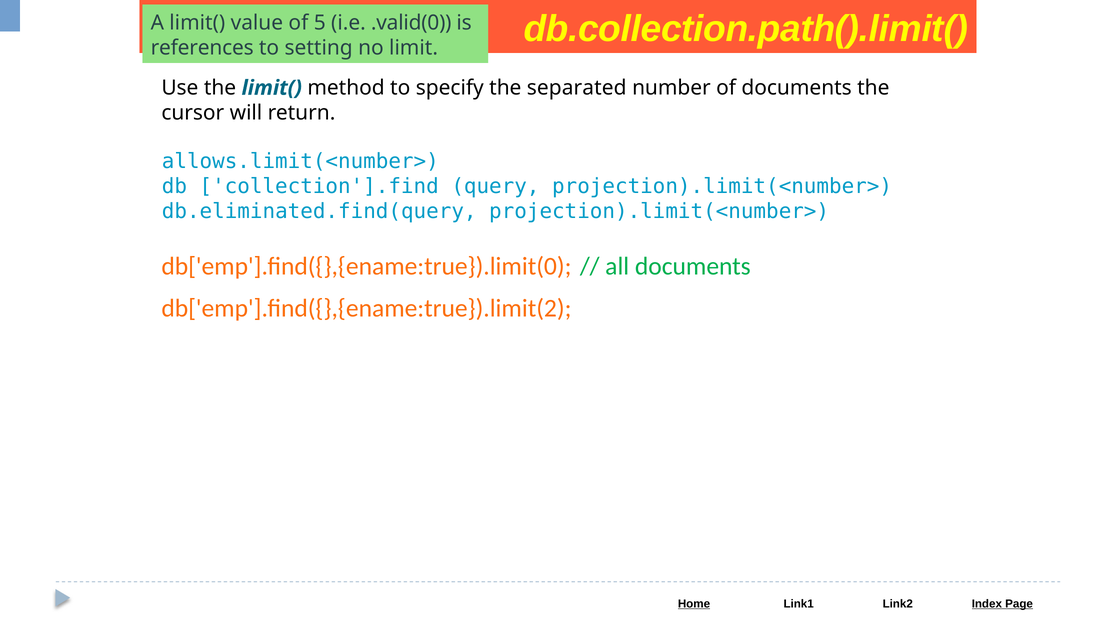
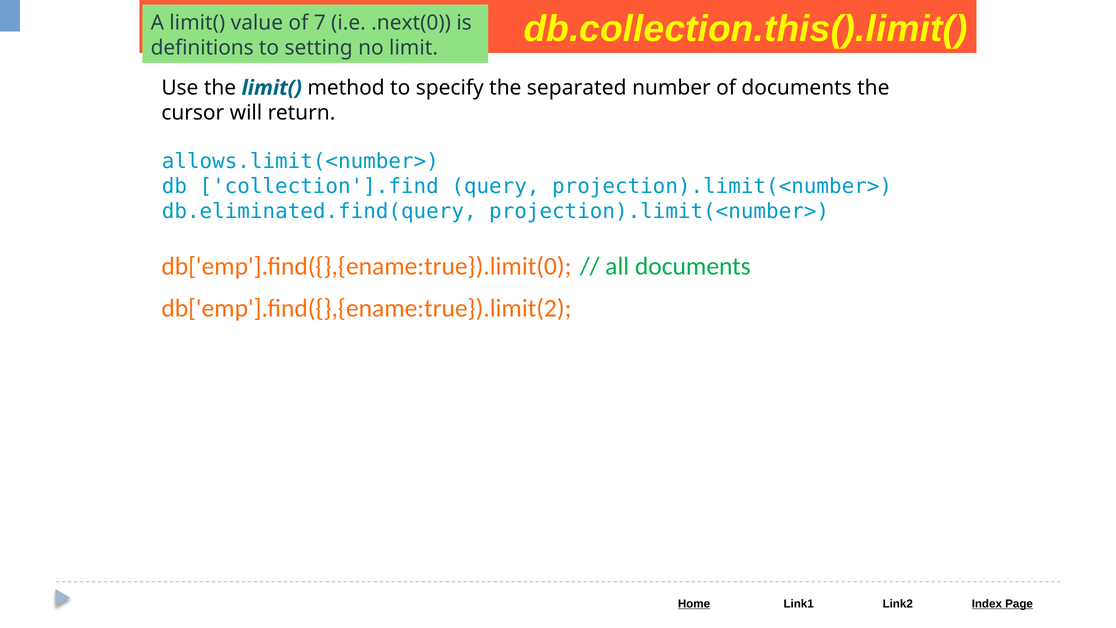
db.collection.path().limit(: db.collection.path().limit( -> db.collection.this().limit(
5: 5 -> 7
.valid(0: .valid(0 -> .next(0
references: references -> definitions
